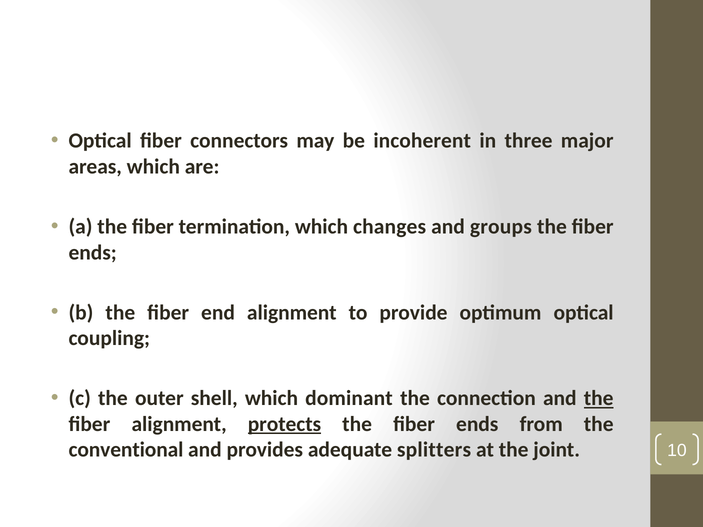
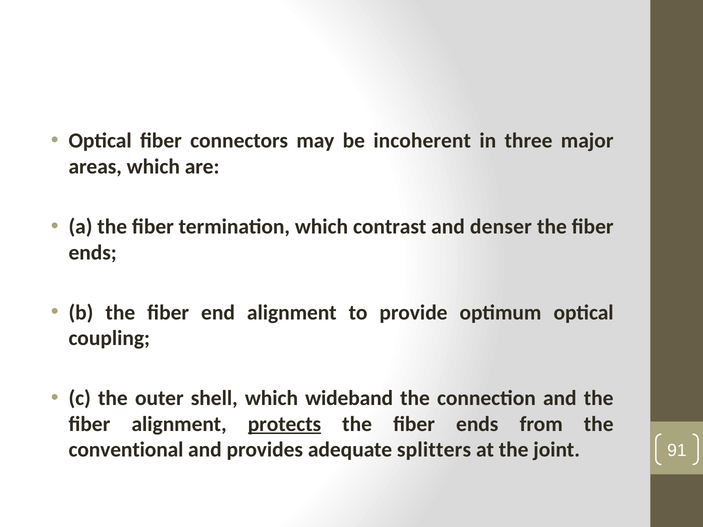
changes: changes -> contrast
groups: groups -> denser
dominant: dominant -> wideband
the at (599, 399) underline: present -> none
10: 10 -> 91
